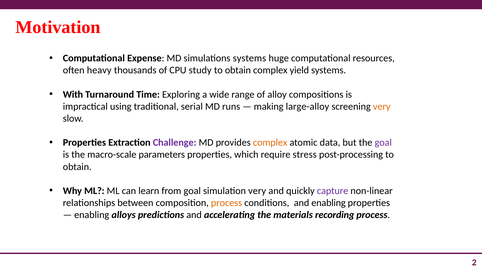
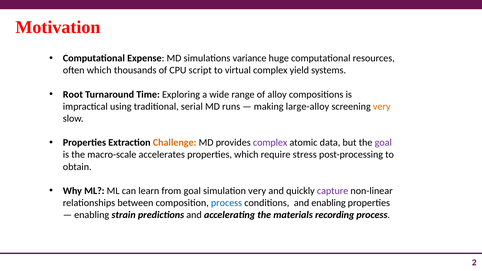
simulations systems: systems -> variance
often heavy: heavy -> which
study: study -> script
obtain at (238, 70): obtain -> virtual
With: With -> Root
Challenge colour: purple -> orange
complex at (270, 143) colour: orange -> purple
parameters: parameters -> accelerates
process at (227, 203) colour: orange -> blue
alloys: alloys -> strain
